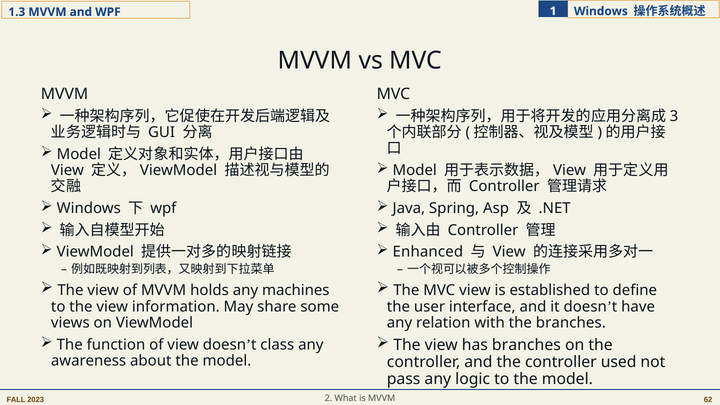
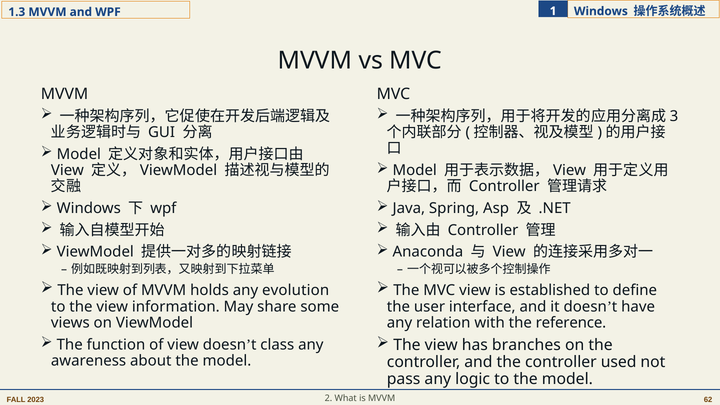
Enhanced: Enhanced -> Anaconda
machines: machines -> evolution
the branches: branches -> reference
